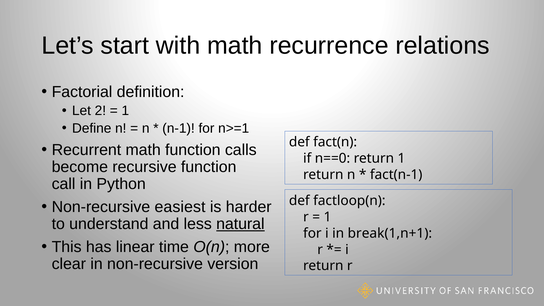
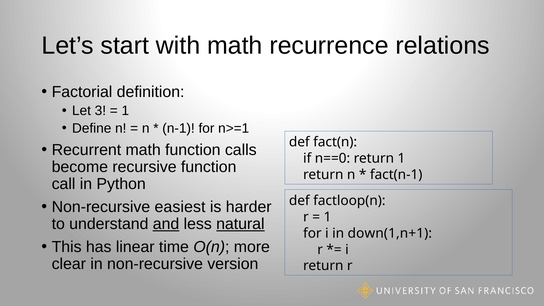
2: 2 -> 3
and underline: none -> present
break(1,n+1: break(1,n+1 -> down(1,n+1
